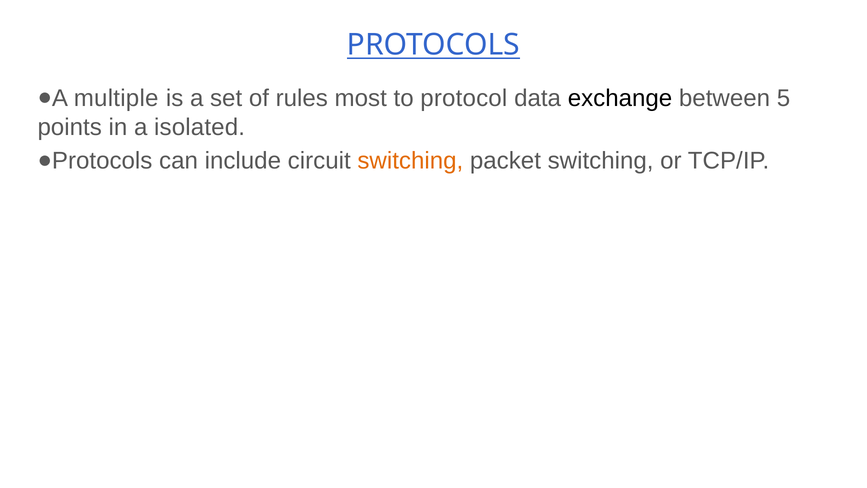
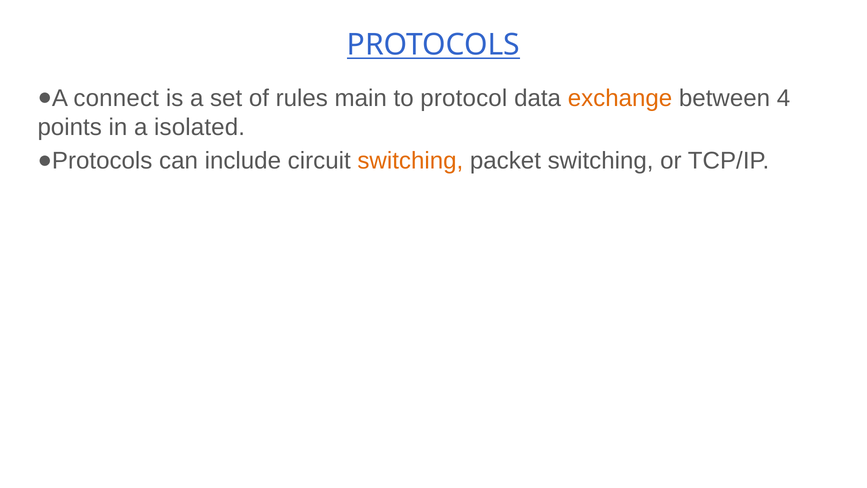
multiple: multiple -> connect
most: most -> main
exchange colour: black -> orange
5: 5 -> 4
